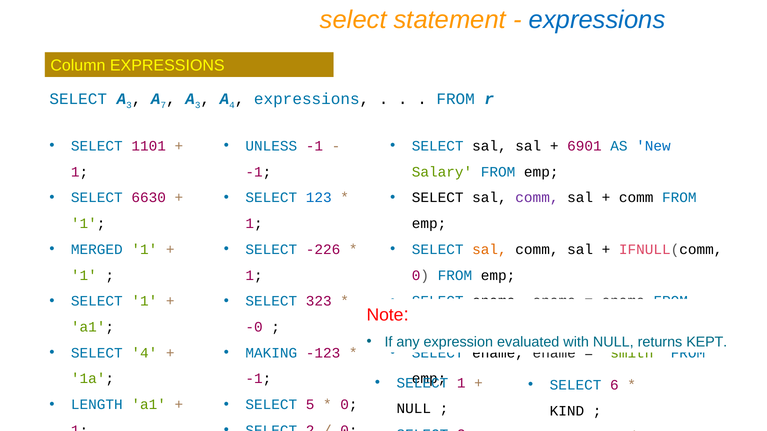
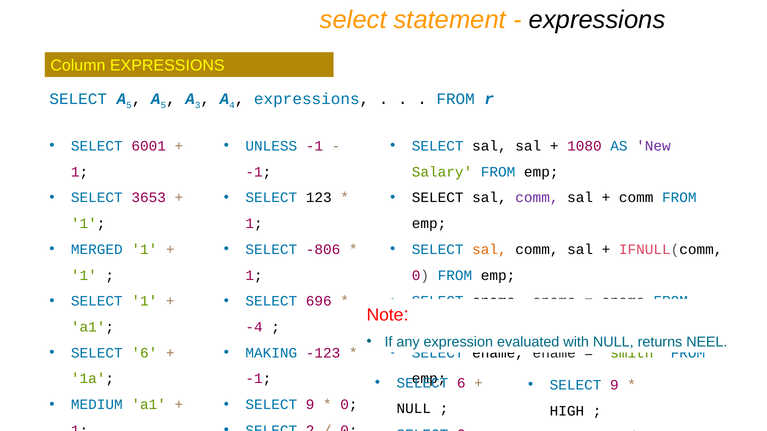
expressions at (597, 20) colour: blue -> black
3 at (129, 105): 3 -> 5
7 at (163, 105): 7 -> 5
1101: 1101 -> 6001
6901: 6901 -> 1080
New colour: blue -> purple
6630: 6630 -> 3653
123 colour: blue -> black
-226: -226 -> -806
323: 323 -> 696
-0: -0 -> -4
KEPT: KEPT -> NEEL
4 at (144, 353): 4 -> 6
1 at (461, 383): 1 -> 6
6 at (614, 385): 6 -> 9
LENGTH: LENGTH -> MEDIUM
5 at (310, 405): 5 -> 9
KIND: KIND -> HIGH
